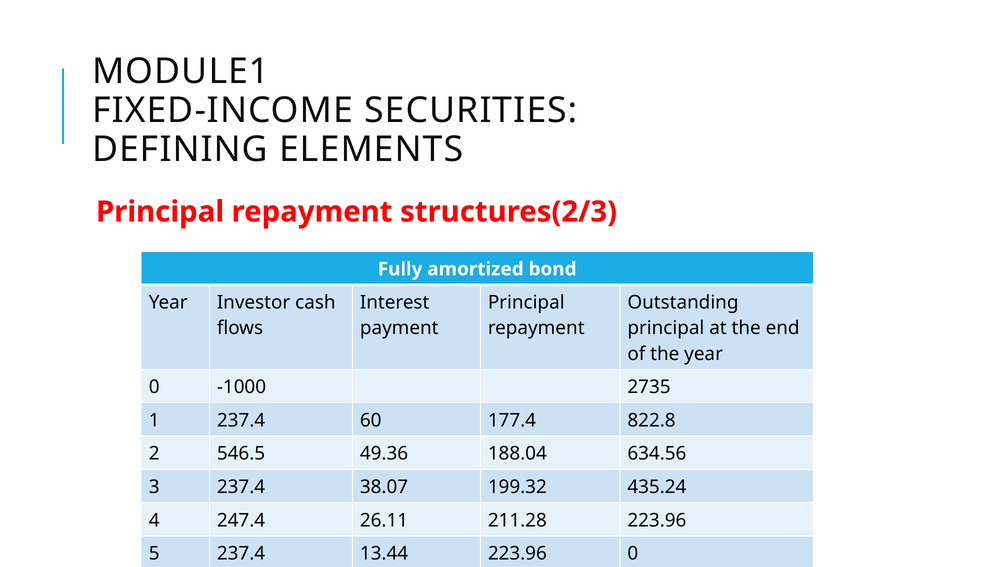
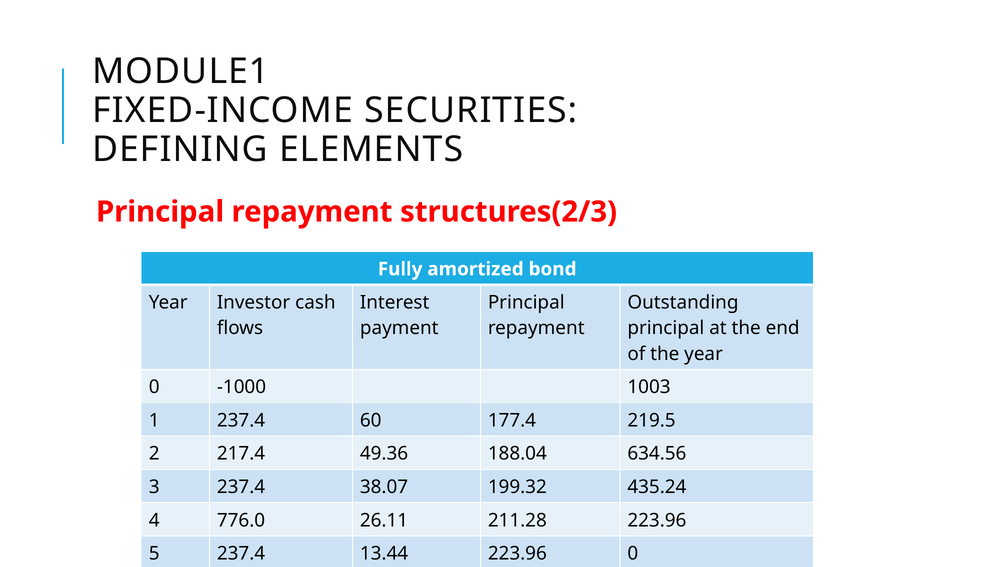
2735: 2735 -> 1003
822.8: 822.8 -> 219.5
546.5: 546.5 -> 217.4
247.4: 247.4 -> 776.0
